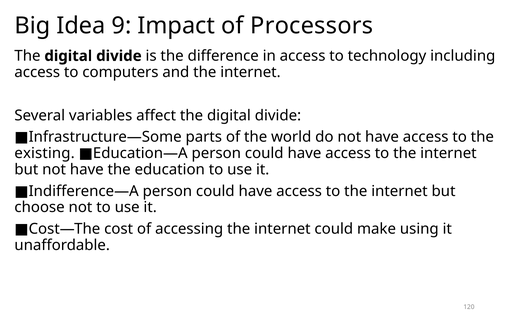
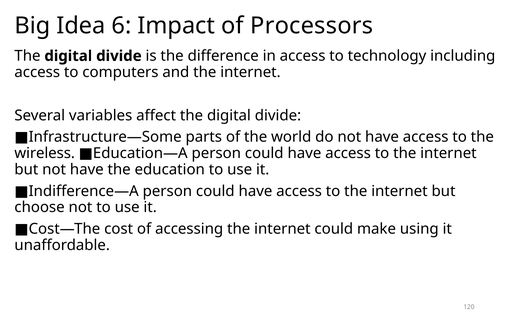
9: 9 -> 6
existing: existing -> wireless
